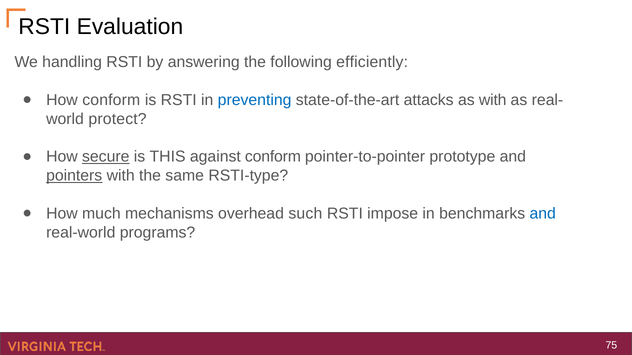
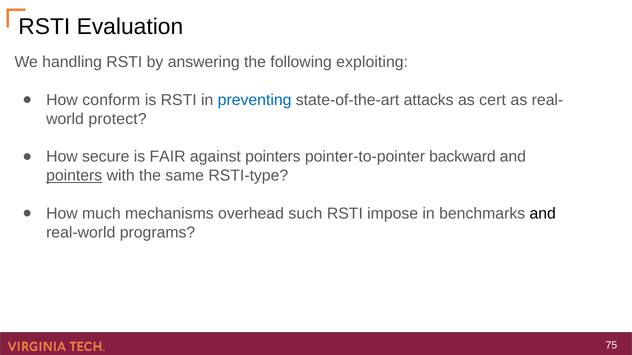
efficiently: efficiently -> exploiting
as with: with -> cert
secure underline: present -> none
THIS: THIS -> FAIR
against conform: conform -> pointers
prototype: prototype -> backward
and at (543, 214) colour: blue -> black
